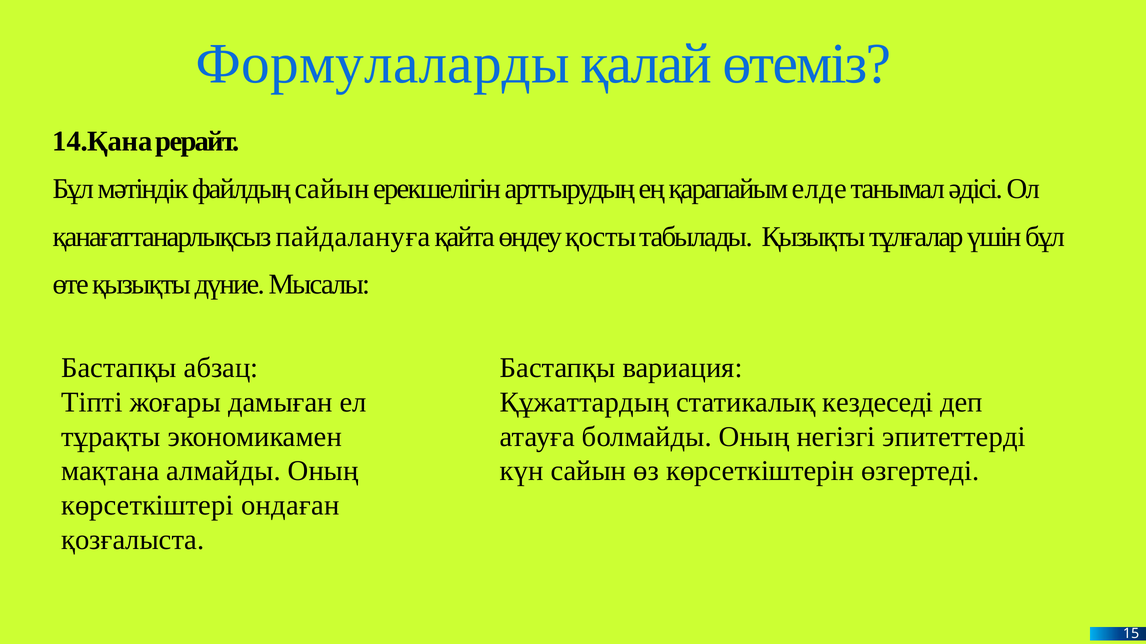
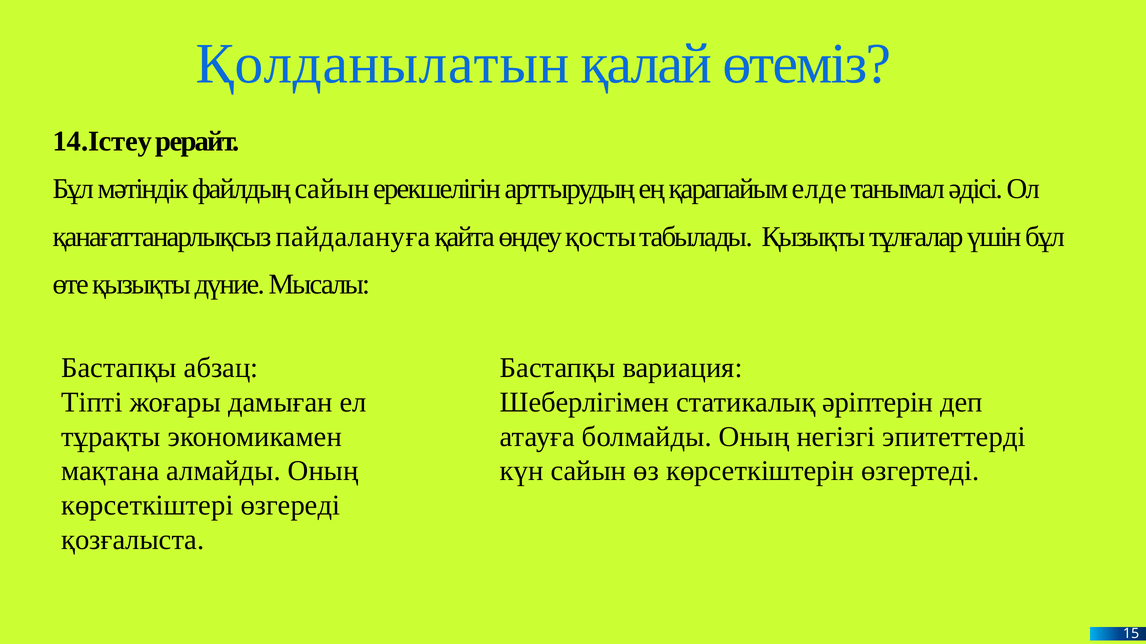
Формулаларды: Формулаларды -> Қолданылатын
14.Қана: 14.Қана -> 14.Істеу
Құжаттардың: Құжаттардың -> Шеберлігімен
кездеседі: кездеседі -> әріптерін
ондаған: ондаған -> өзгереді
